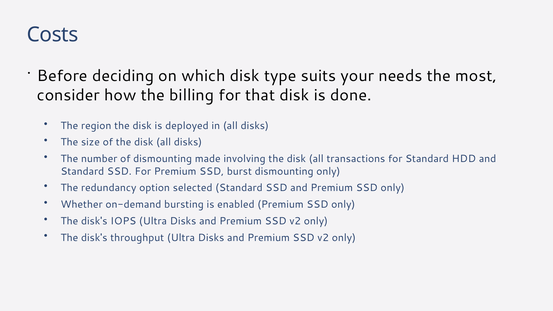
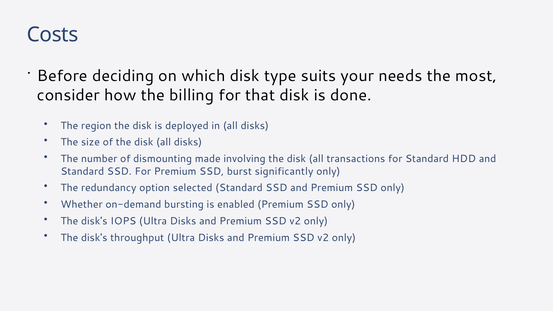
burst dismounting: dismounting -> significantly
